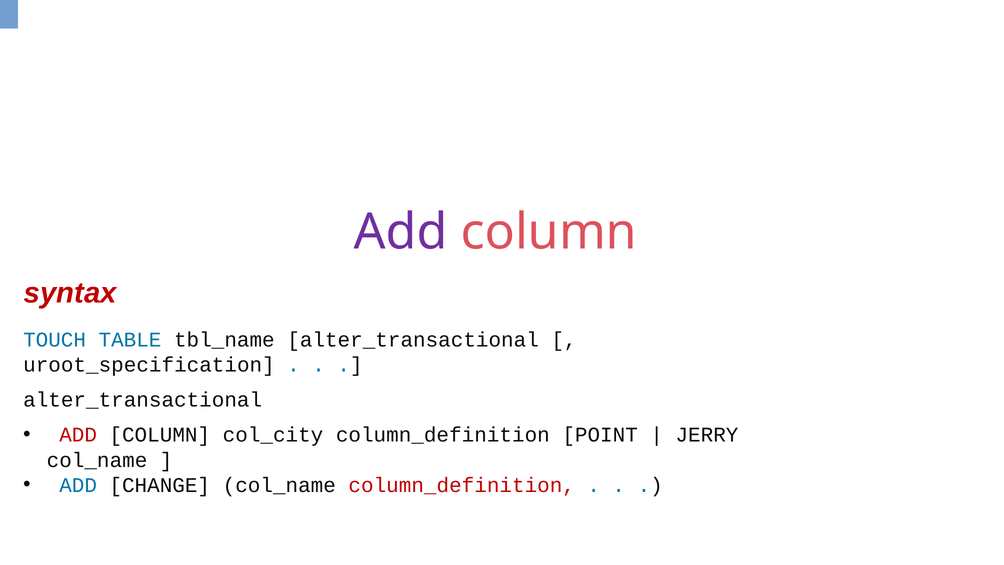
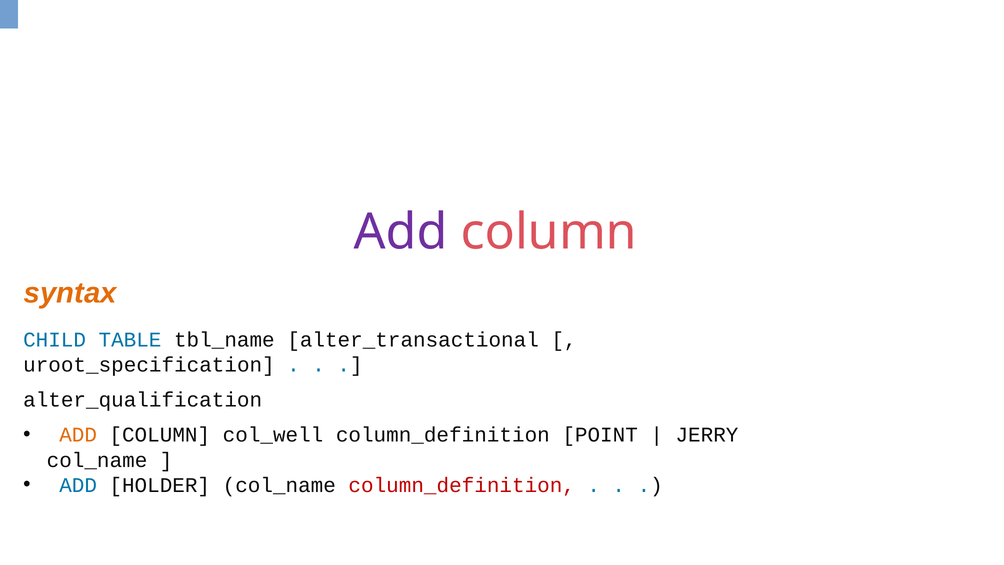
syntax colour: red -> orange
TOUCH: TOUCH -> CHILD
alter_transactional at (143, 400): alter_transactional -> alter_qualification
ADD at (78, 435) colour: red -> orange
col_city: col_city -> col_well
CHANGE: CHANGE -> HOLDER
